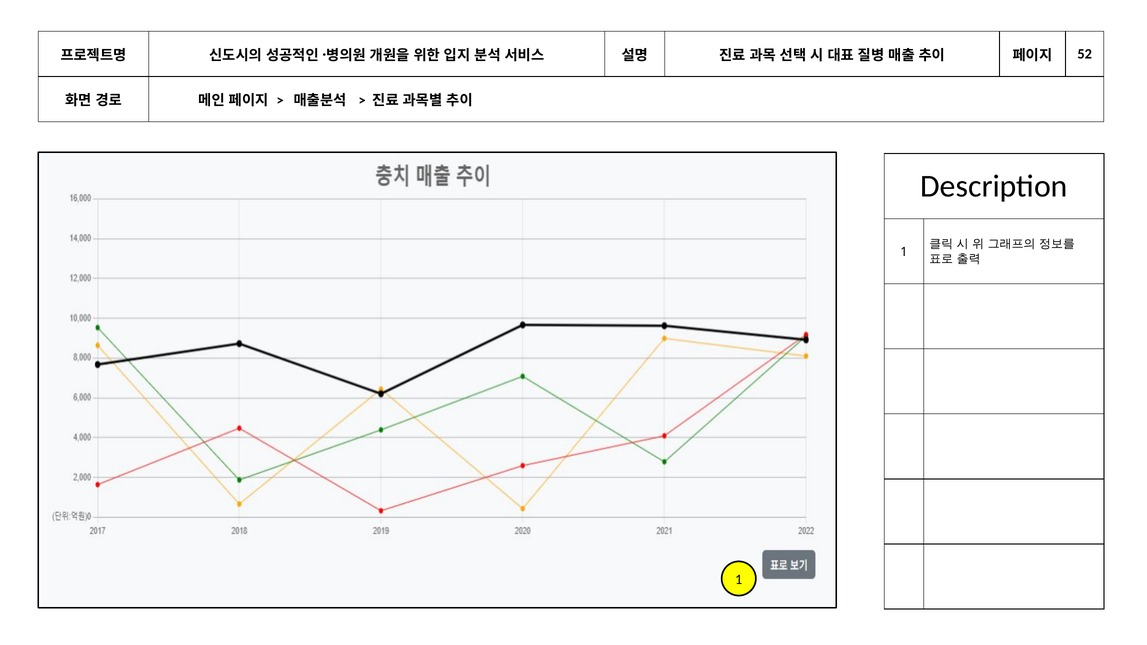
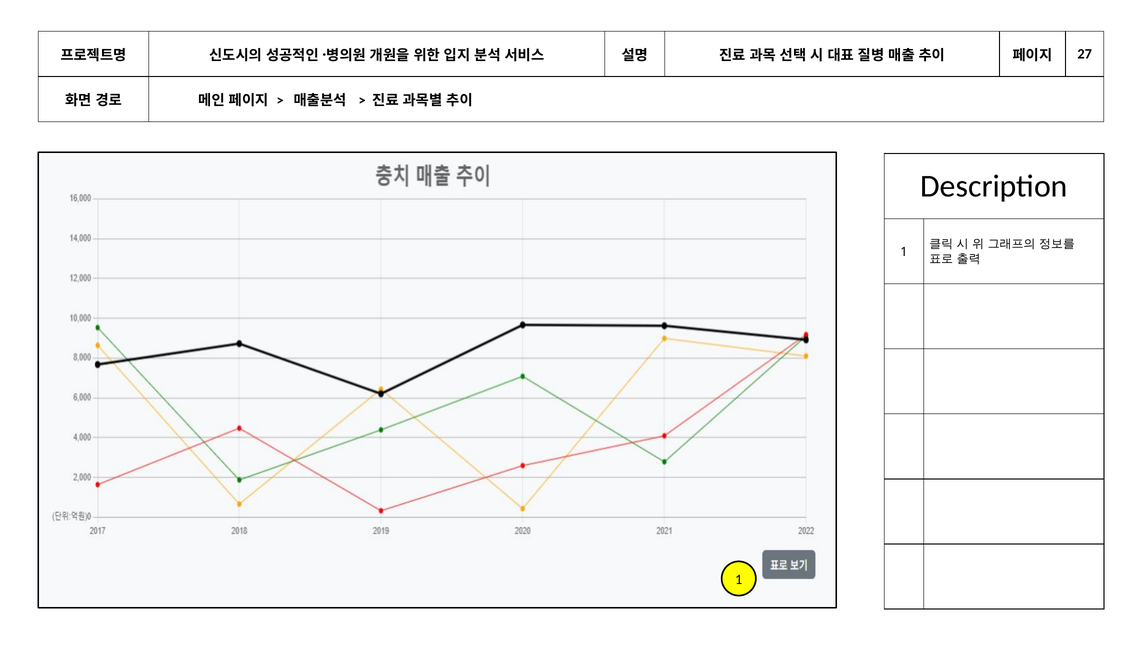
52: 52 -> 27
